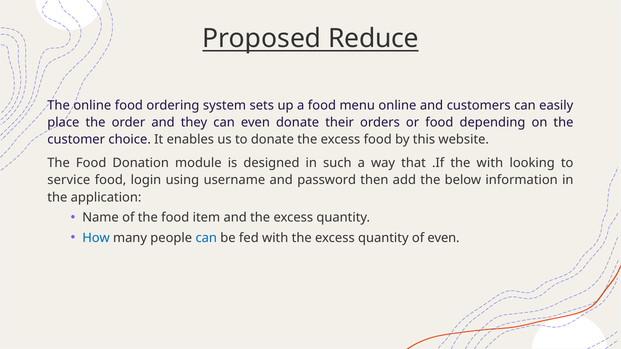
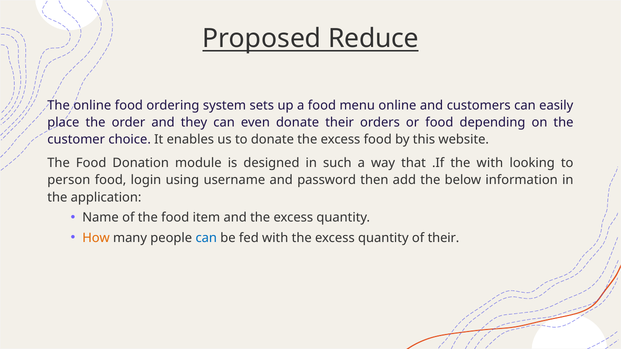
service: service -> person
How colour: blue -> orange
of even: even -> their
